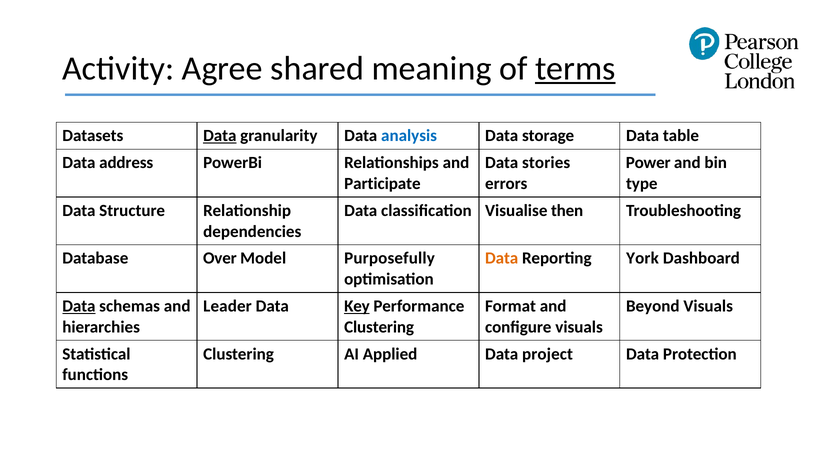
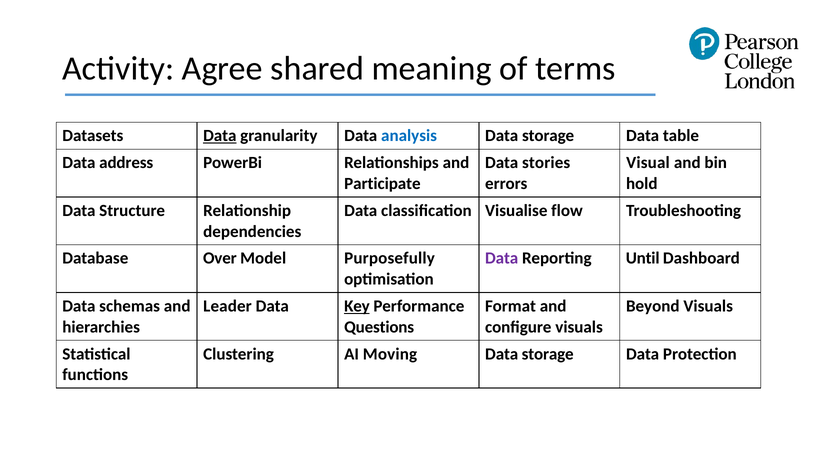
terms underline: present -> none
Power: Power -> Visual
type: type -> hold
then: then -> flow
Data at (502, 259) colour: orange -> purple
York: York -> Until
Data at (79, 307) underline: present -> none
Clustering at (379, 327): Clustering -> Questions
Applied: Applied -> Moving
project at (548, 354): project -> storage
